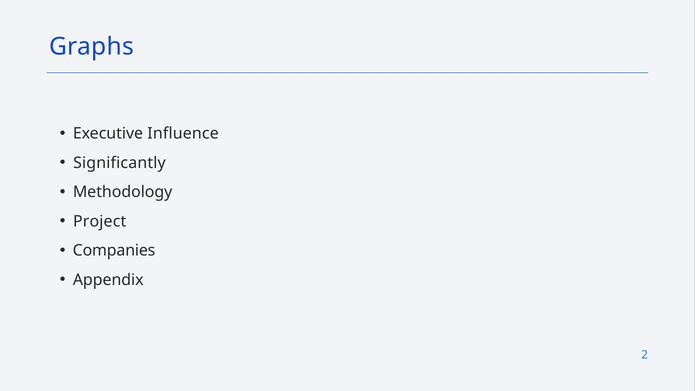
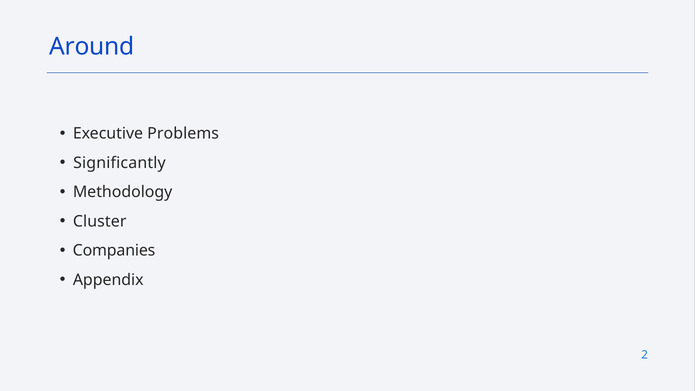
Graphs: Graphs -> Around
Influence: Influence -> Problems
Project: Project -> Cluster
